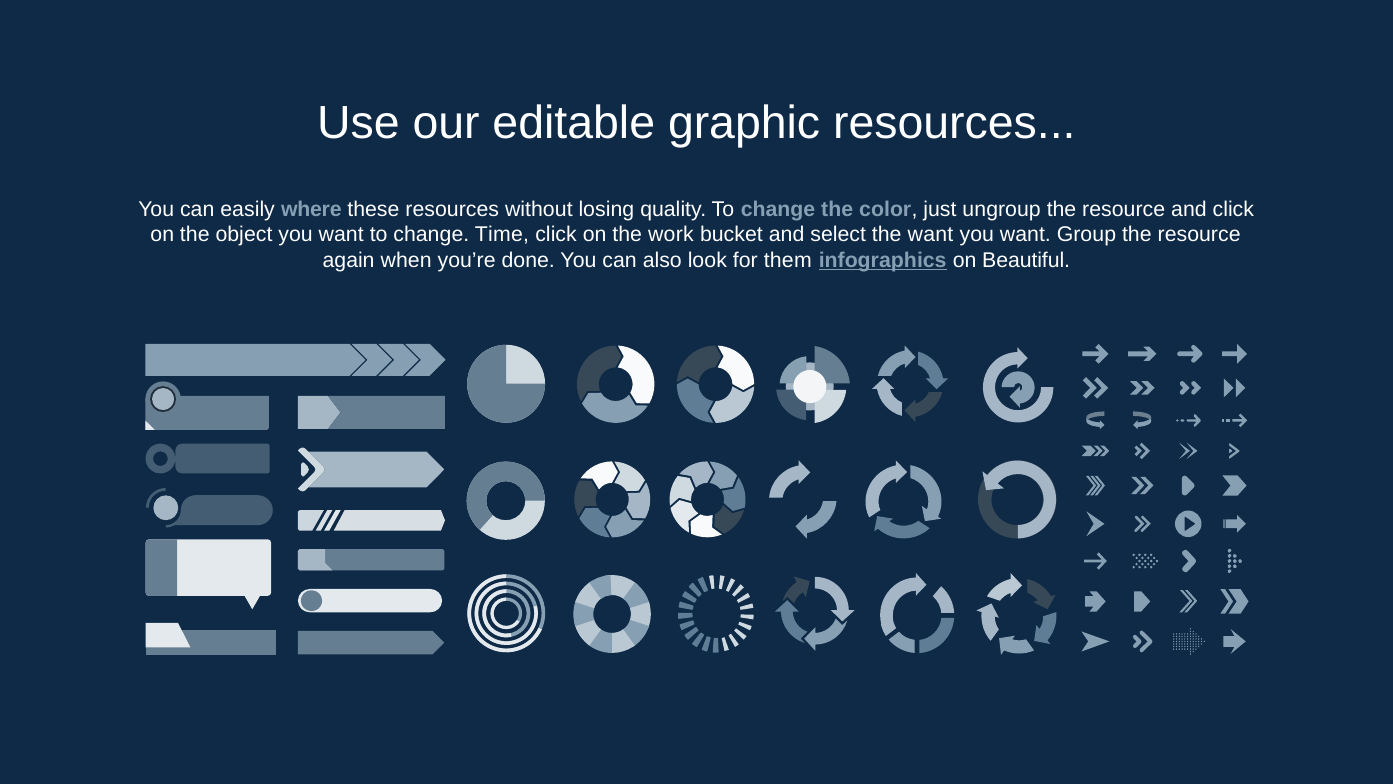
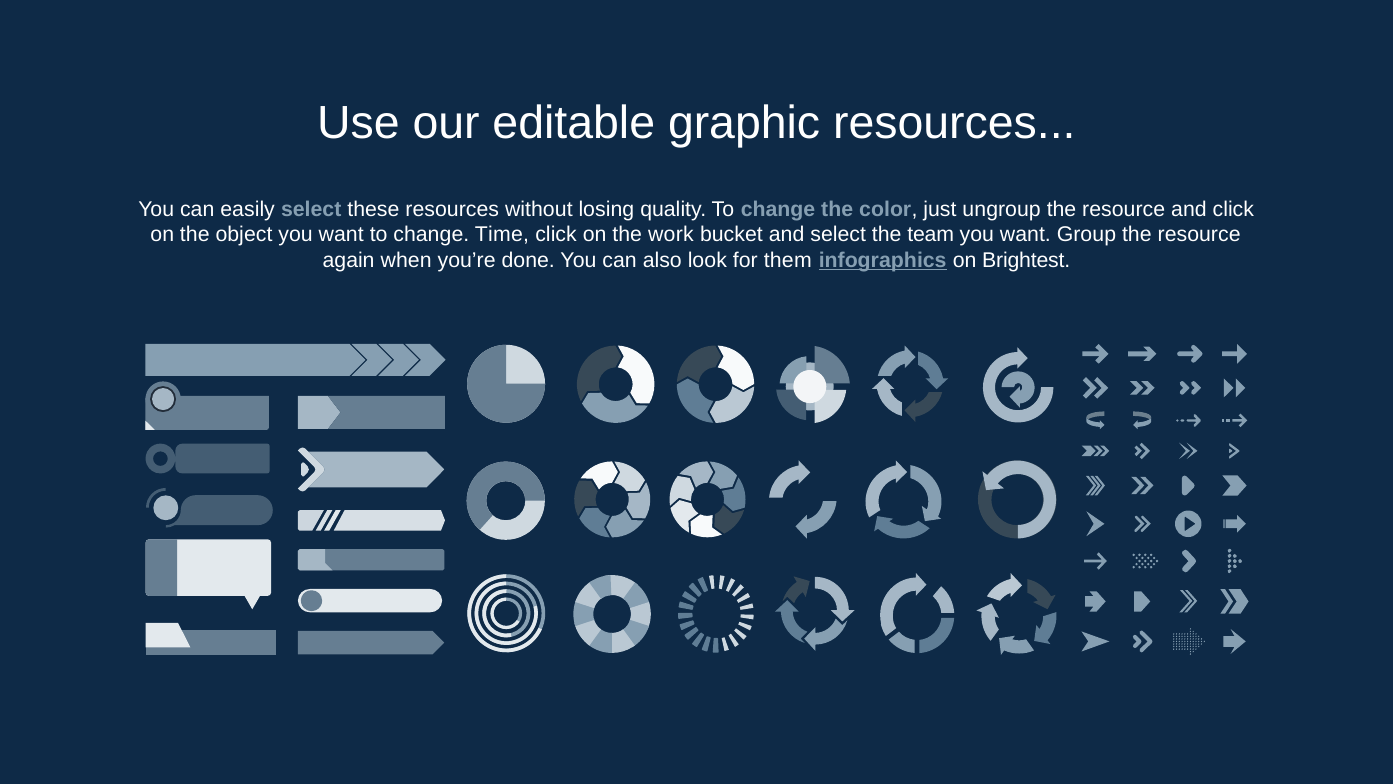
easily where: where -> select
the want: want -> team
Beautiful: Beautiful -> Brightest
